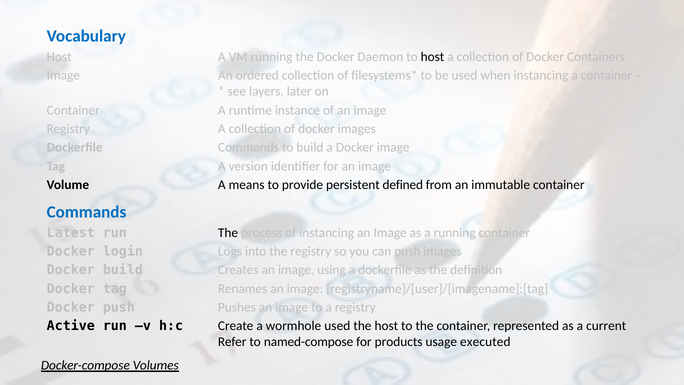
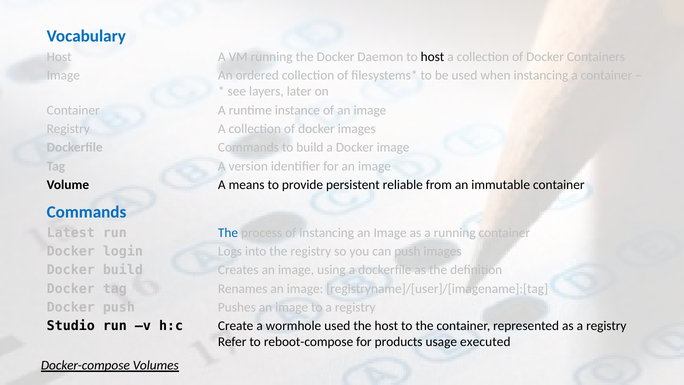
defined: defined -> reliable
The at (228, 233) colour: black -> blue
Active: Active -> Studio
as a current: current -> registry
named-compose: named-compose -> reboot-compose
